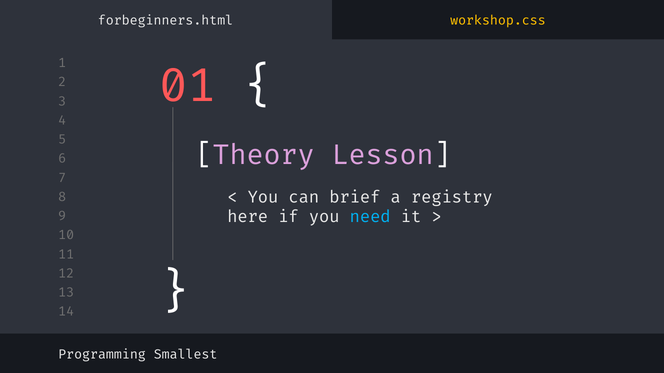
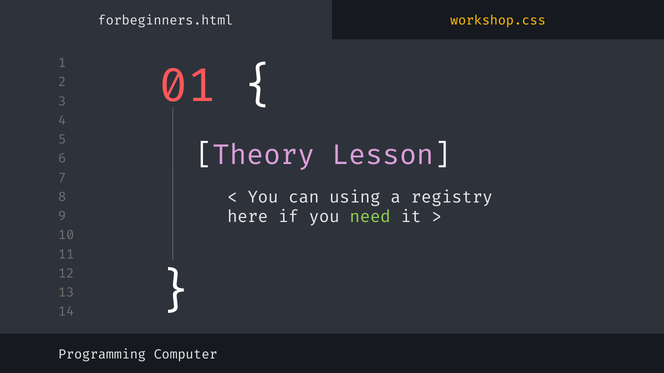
brief: brief -> using
need colour: light blue -> light green
Smallest: Smallest -> Computer
